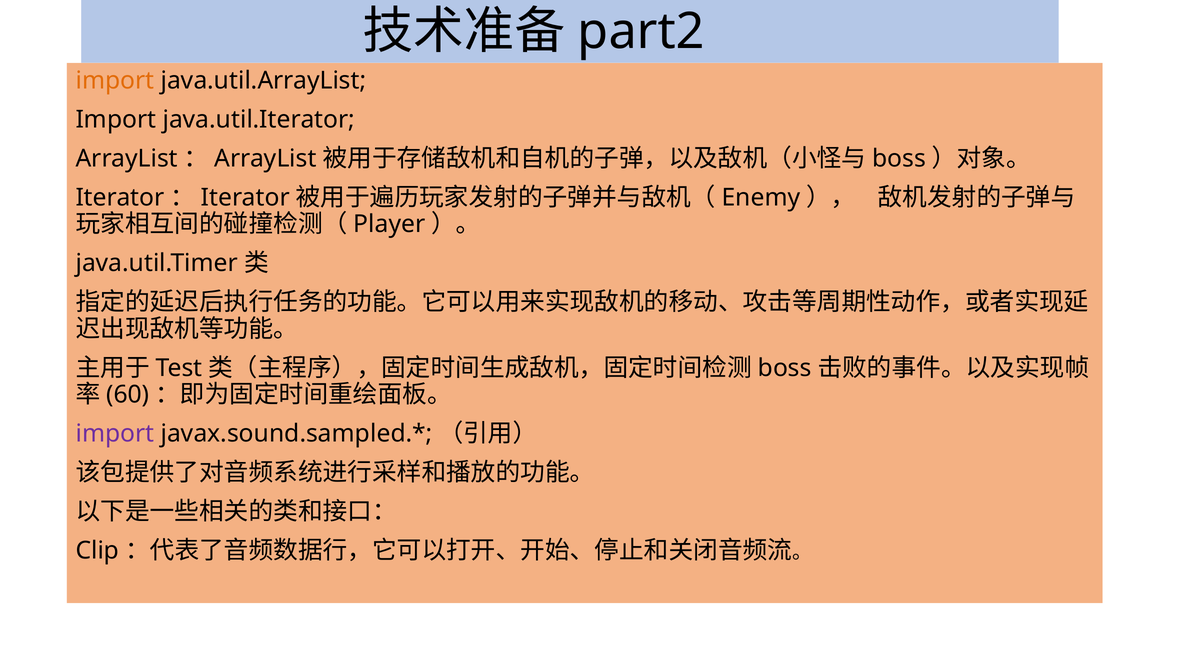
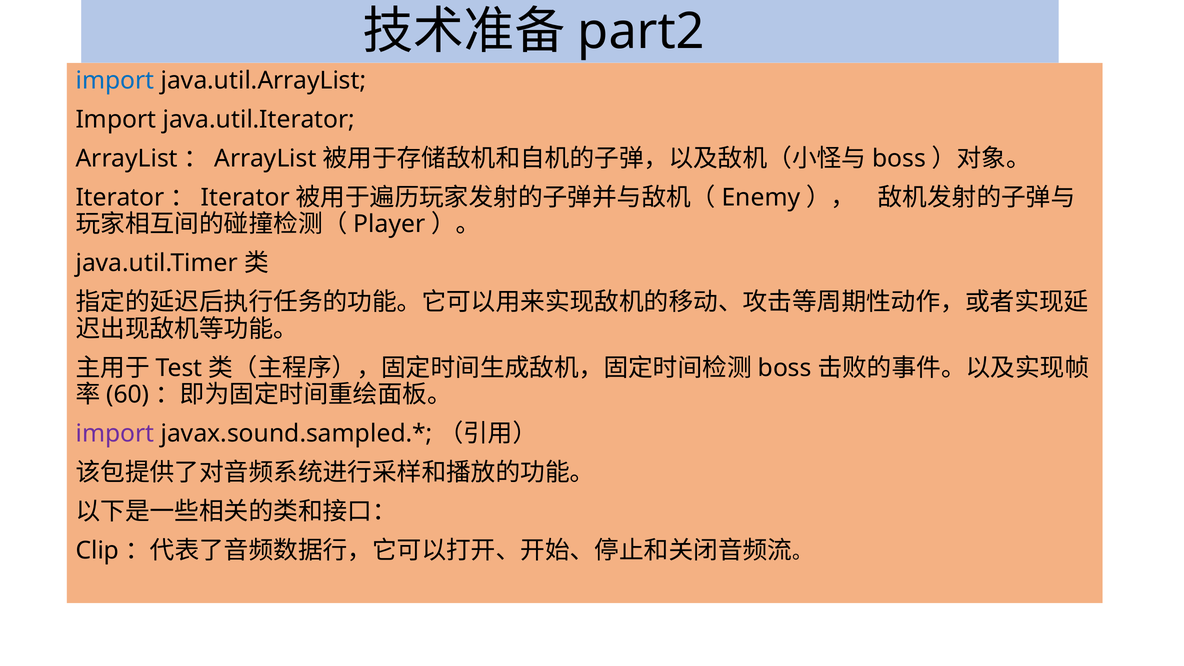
import at (115, 81) colour: orange -> blue
